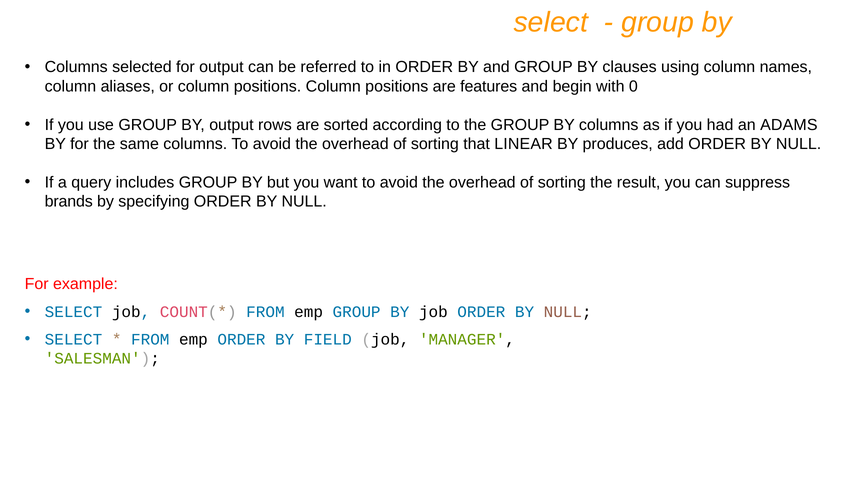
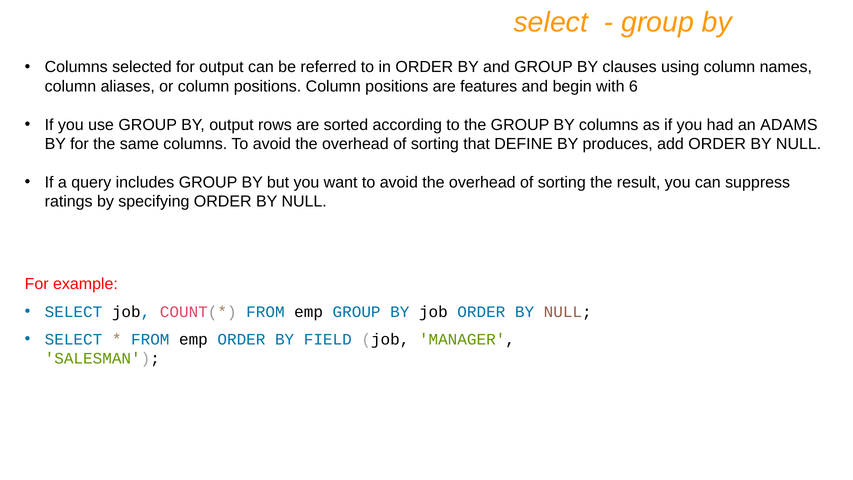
0: 0 -> 6
LINEAR: LINEAR -> DEFINE
brands: brands -> ratings
